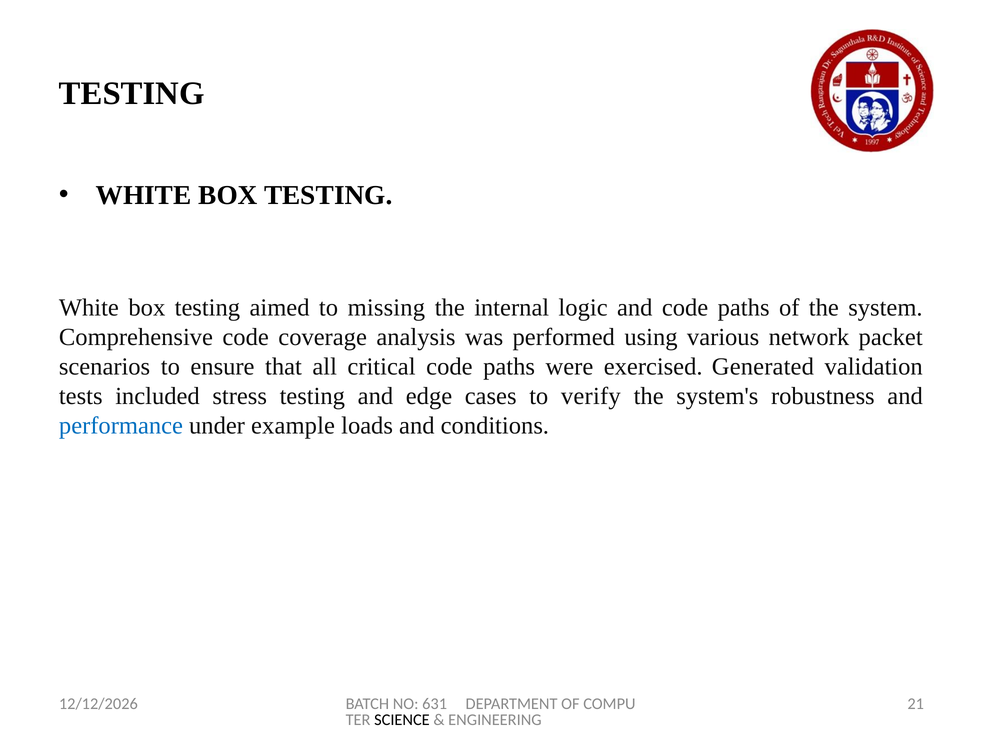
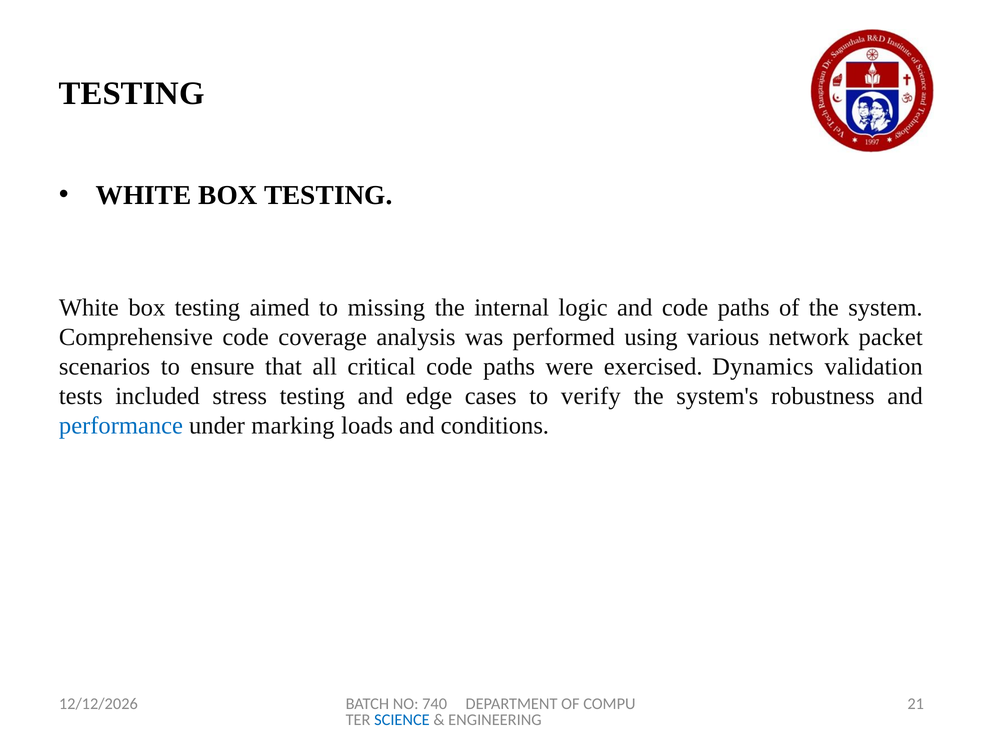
Generated: Generated -> Dynamics
example: example -> marking
631: 631 -> 740
SCIENCE colour: black -> blue
